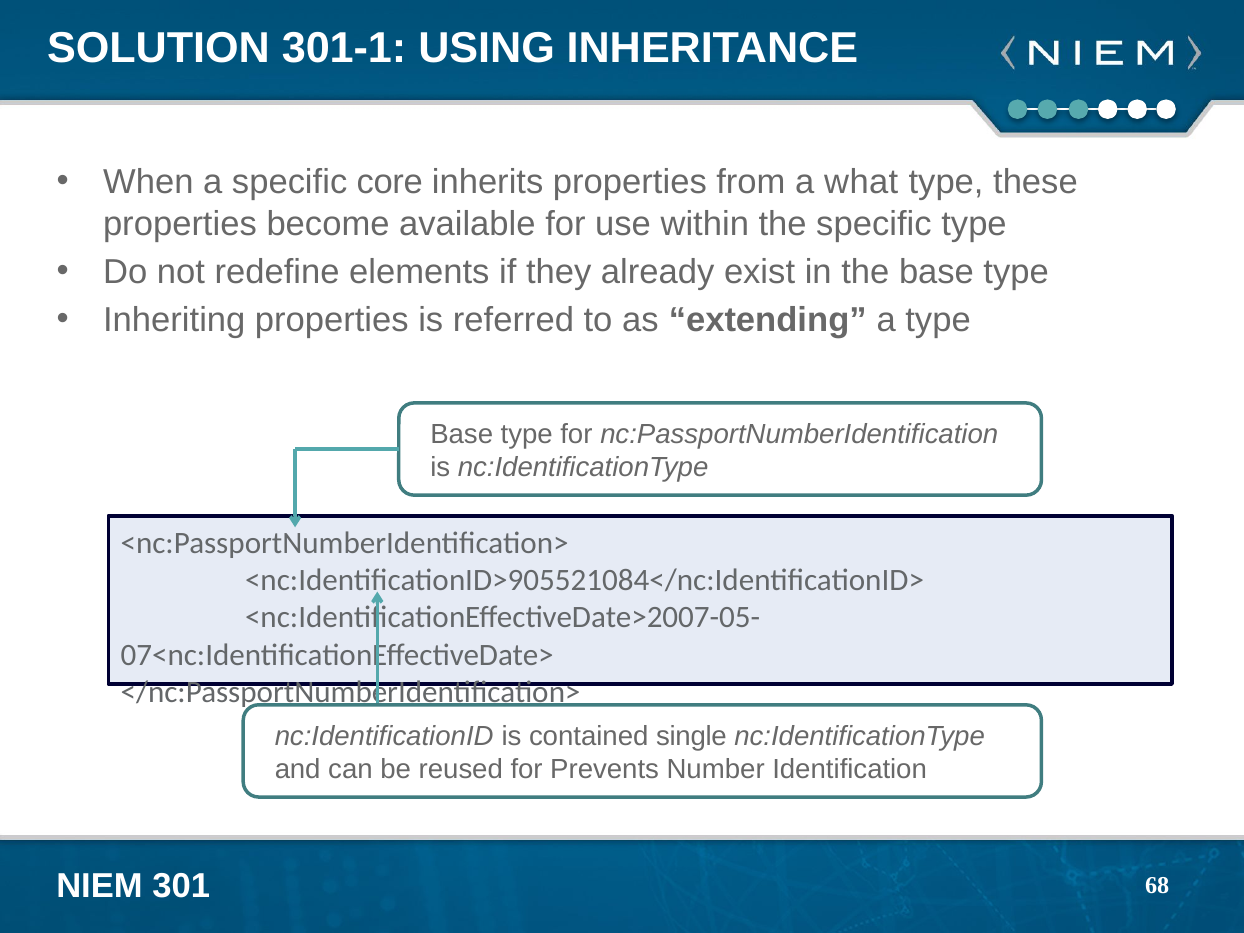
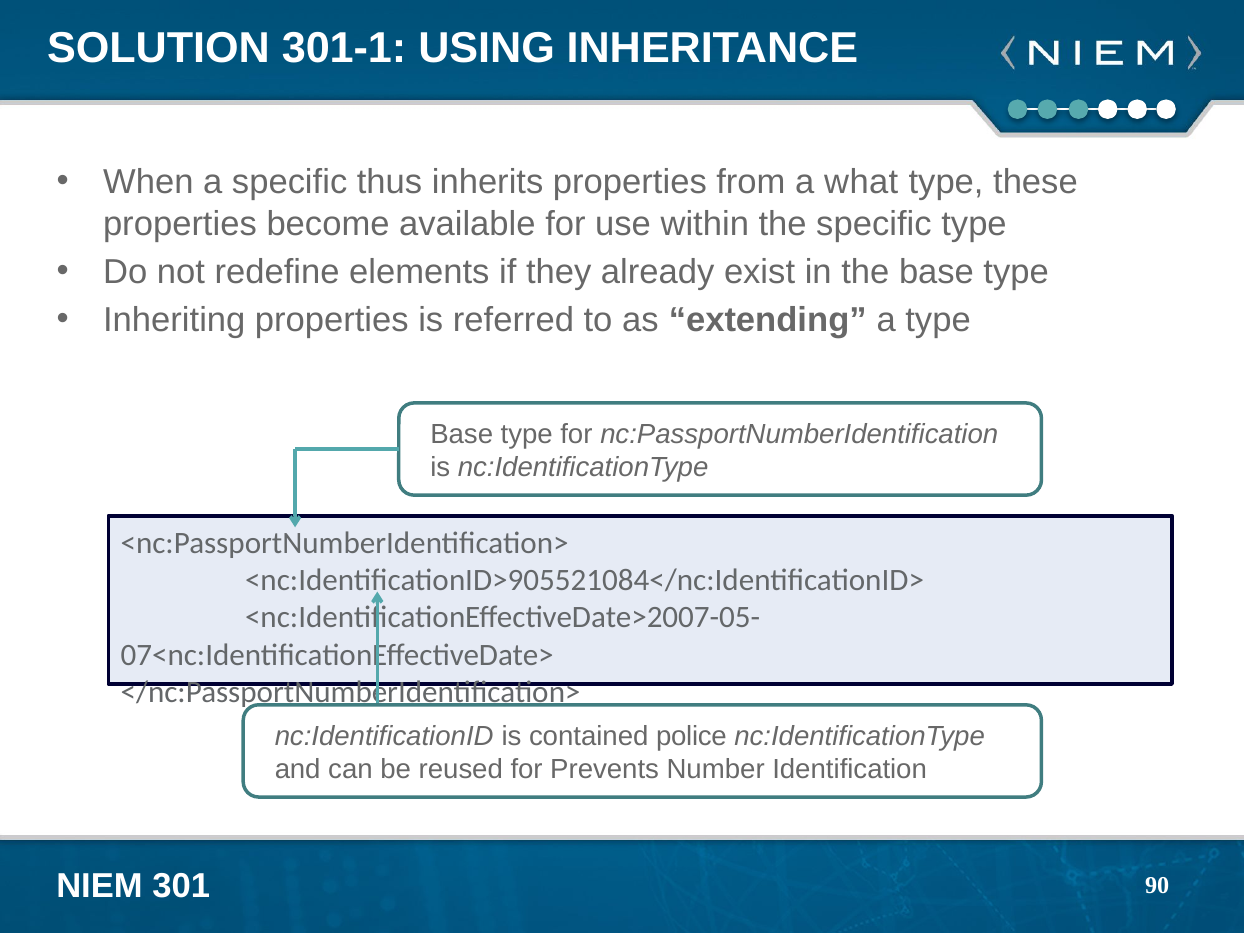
core: core -> thus
single: single -> police
68: 68 -> 90
